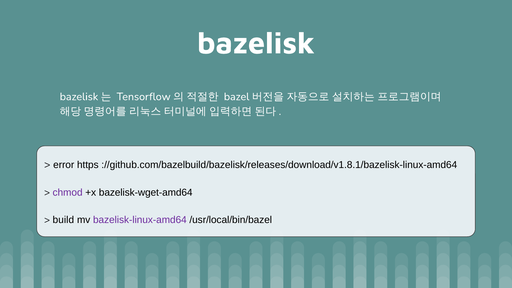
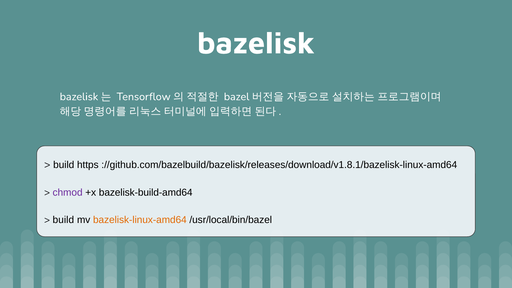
error at (64, 165): error -> build
bazelisk-wget-amd64: bazelisk-wget-amd64 -> bazelisk-build-amd64
bazelisk-linux-amd64 colour: purple -> orange
